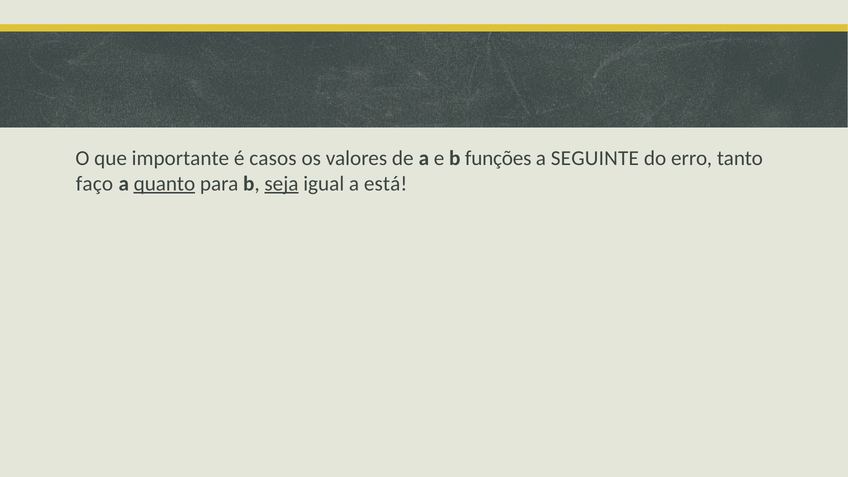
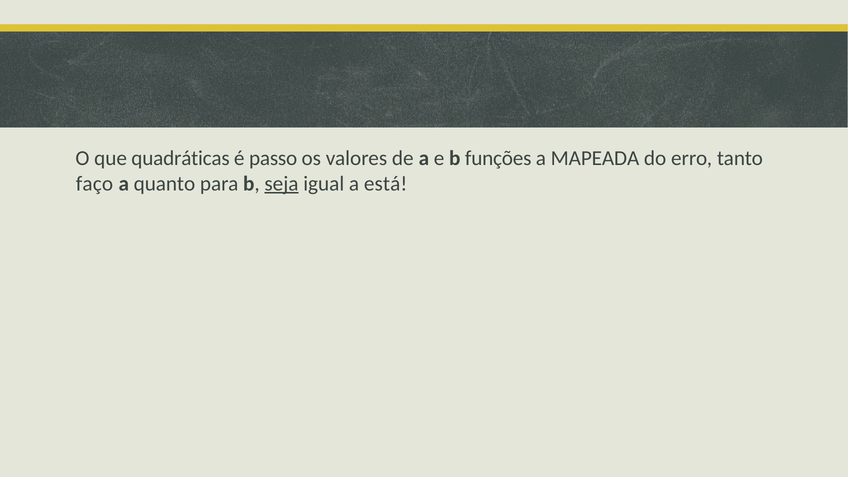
importante: importante -> quadráticas
casos: casos -> passo
SEGUINTE: SEGUINTE -> MAPEADA
quanto underline: present -> none
